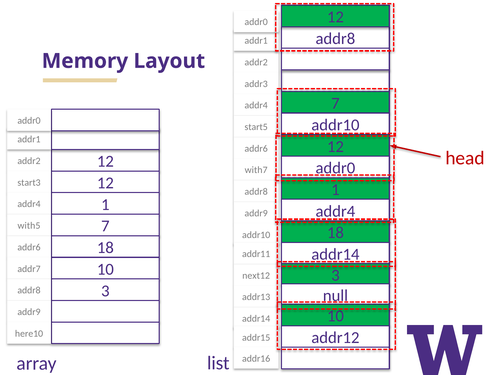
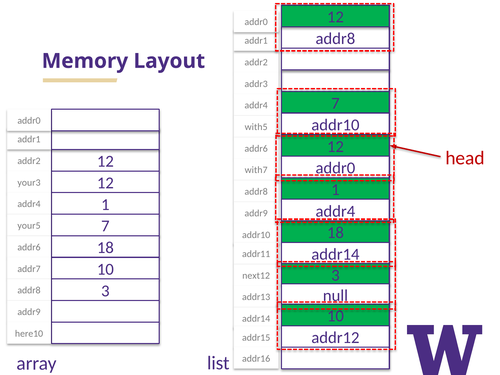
start5: start5 -> with5
start3: start3 -> your3
with5: with5 -> your5
